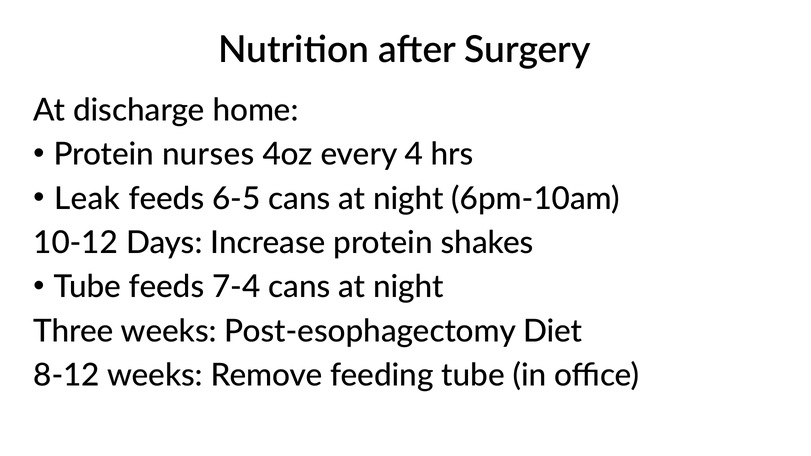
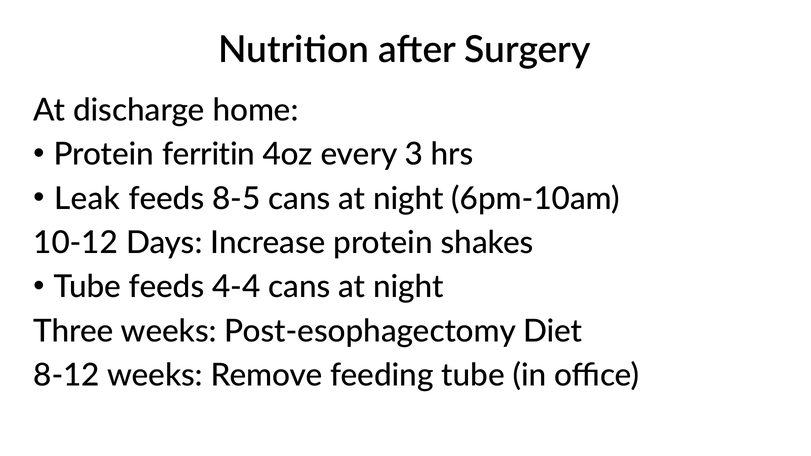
nurses: nurses -> ferritin
4: 4 -> 3
6-5: 6-5 -> 8-5
7-4: 7-4 -> 4-4
